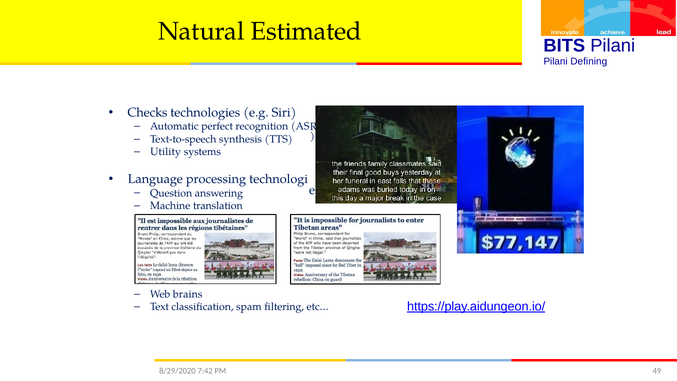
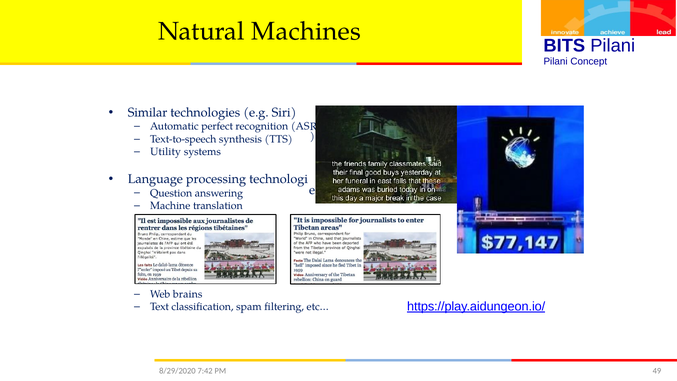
Estimated: Estimated -> Machines
Defining: Defining -> Concept
Checks: Checks -> Similar
